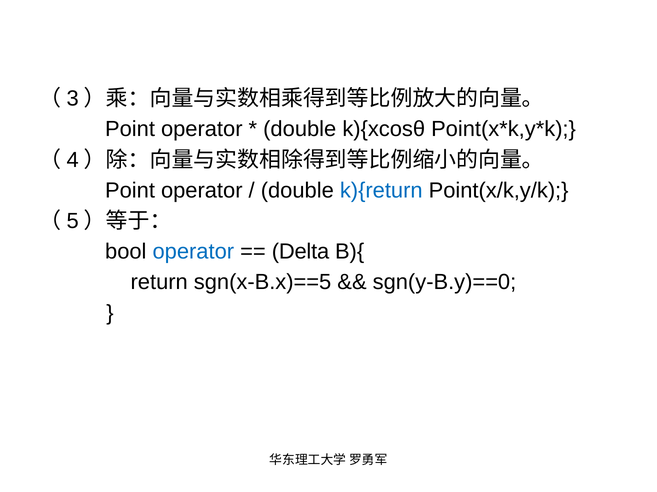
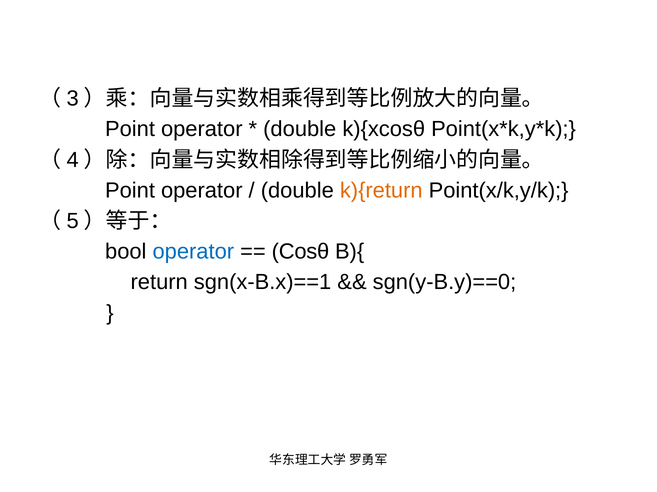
k){return colour: blue -> orange
Delta: Delta -> Cosθ
sgn(x-B.x)==5: sgn(x-B.x)==5 -> sgn(x-B.x)==1
